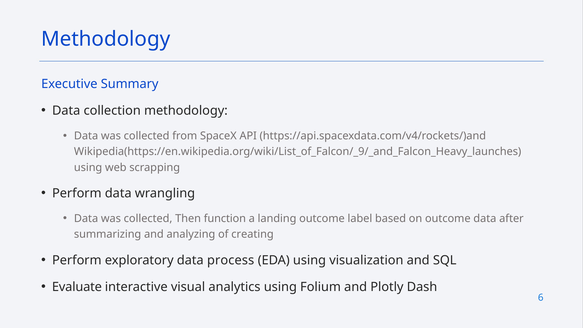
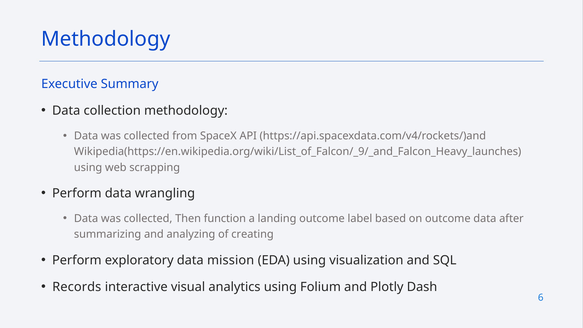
process: process -> mission
Evaluate: Evaluate -> Records
